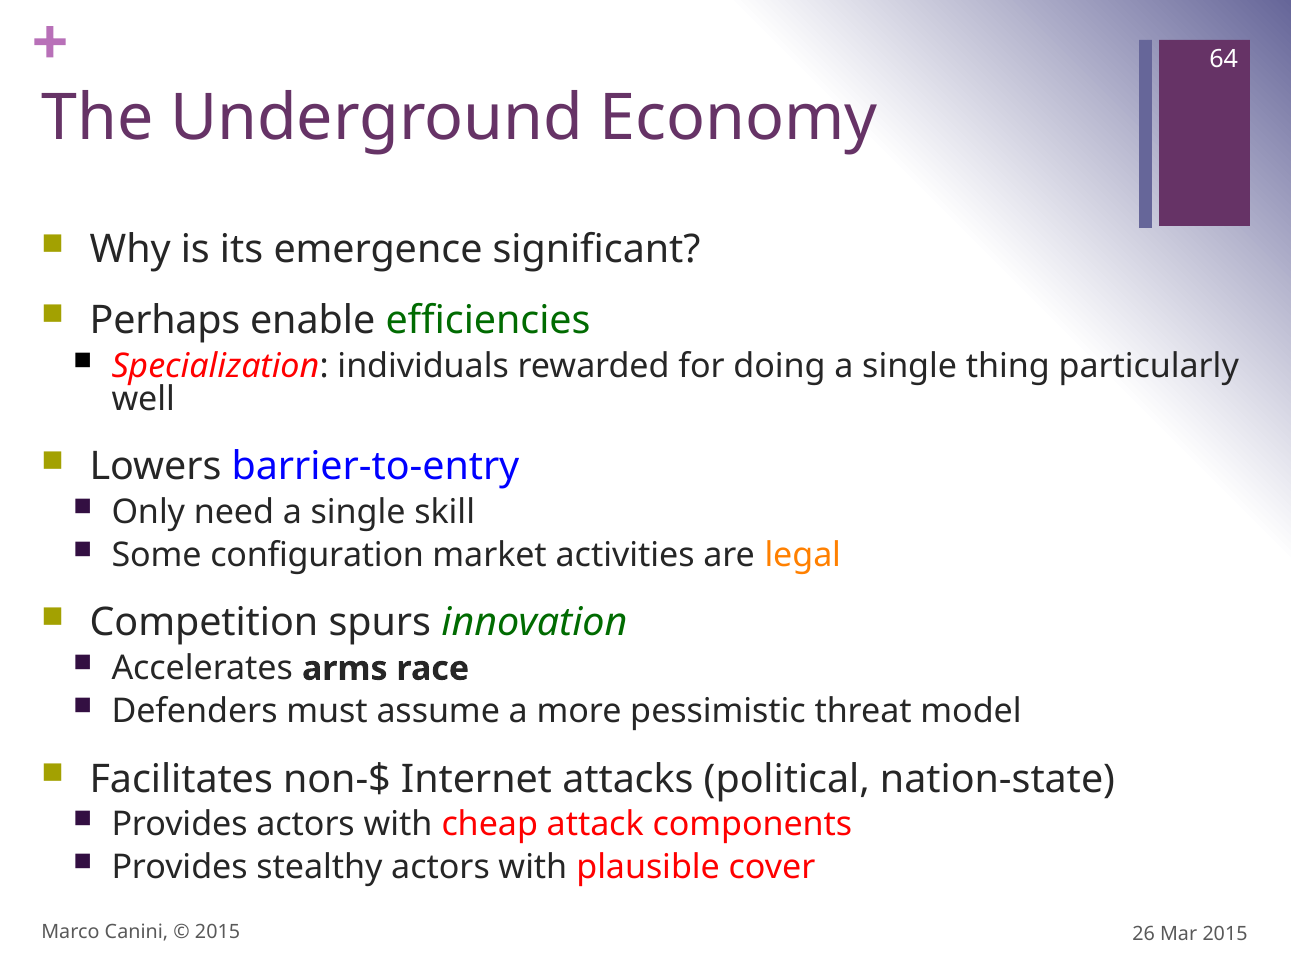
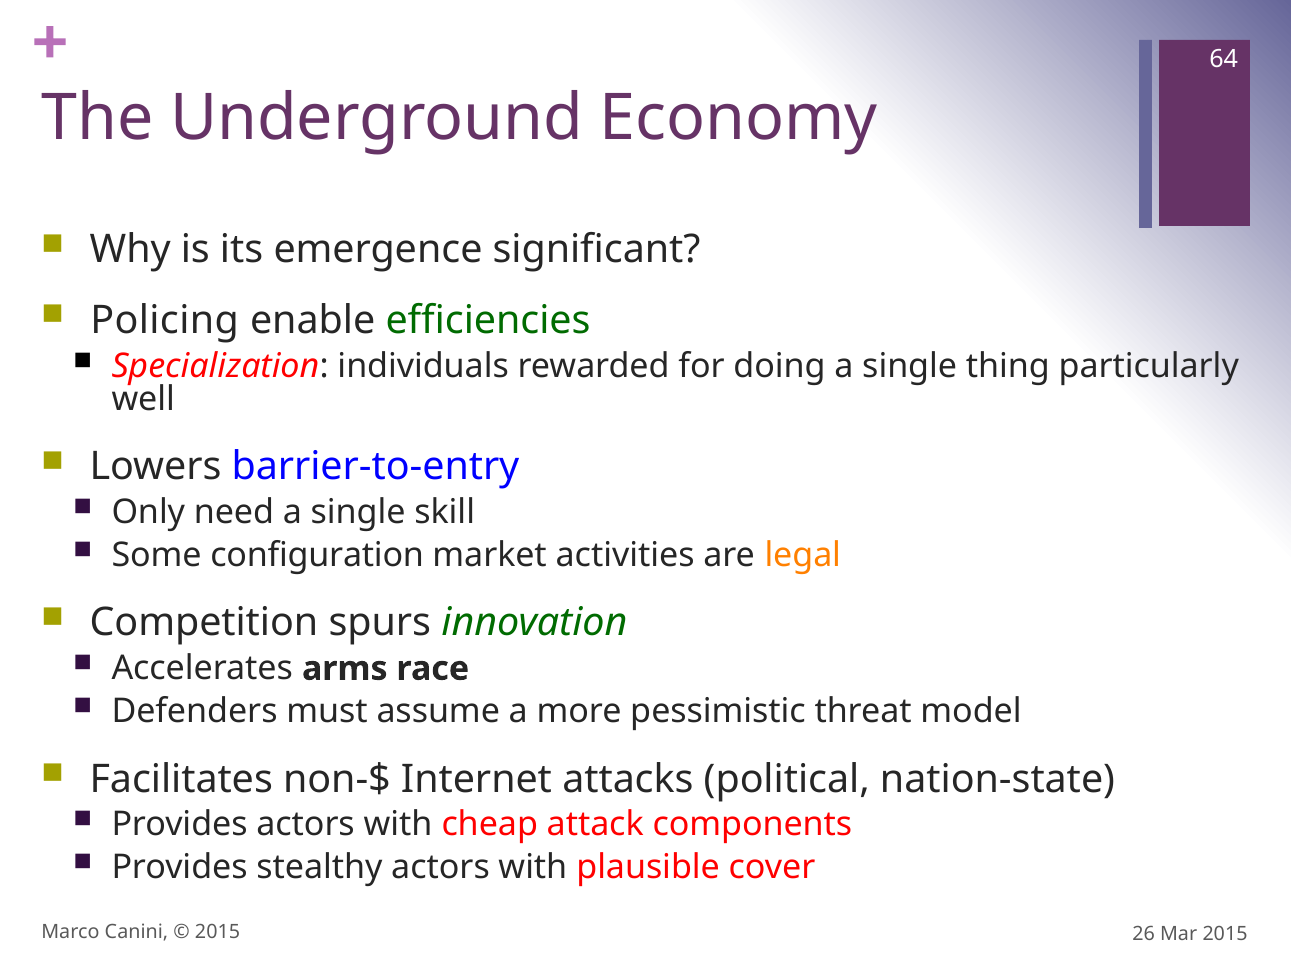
Perhaps: Perhaps -> Policing
